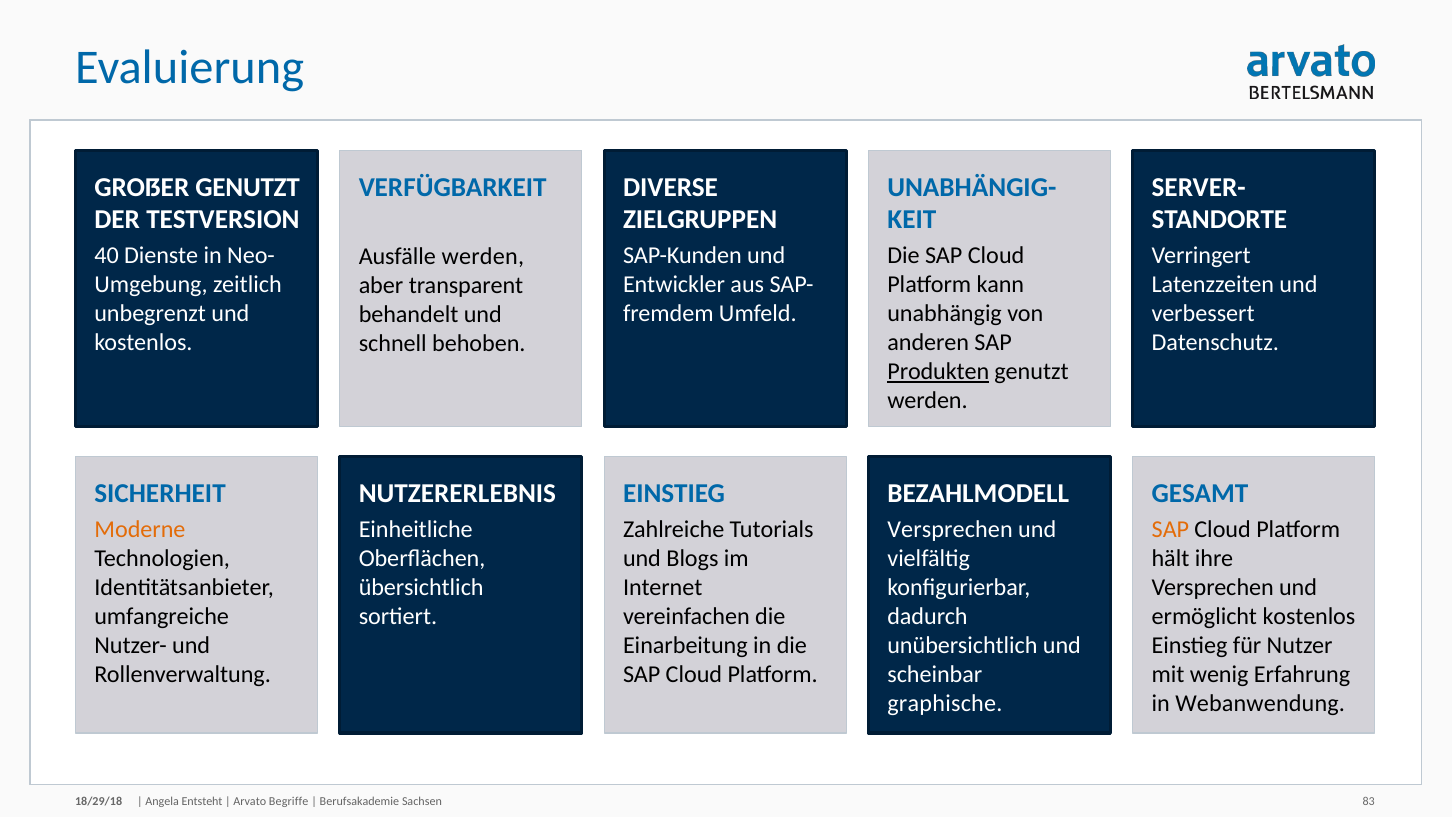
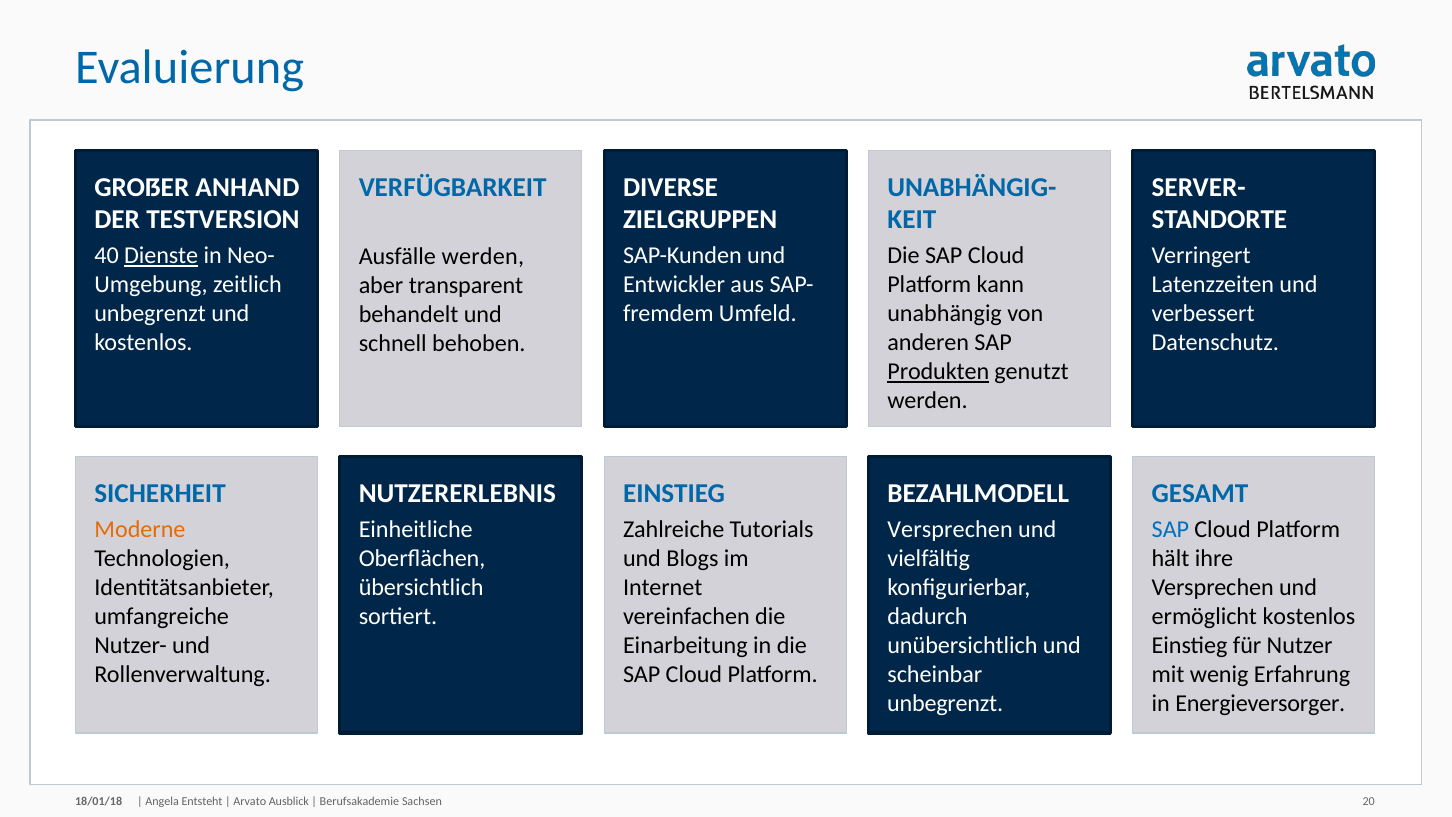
GROẞER GENUTZT: GENUTZT -> ANHAND
Dienste underline: none -> present
SAP at (1170, 529) colour: orange -> blue
graphische at (945, 703): graphische -> unbegrenzt
Webanwendung: Webanwendung -> Energieversorger
18/29/18: 18/29/18 -> 18/01/18
Begriffe: Begriffe -> Ausblick
83: 83 -> 20
